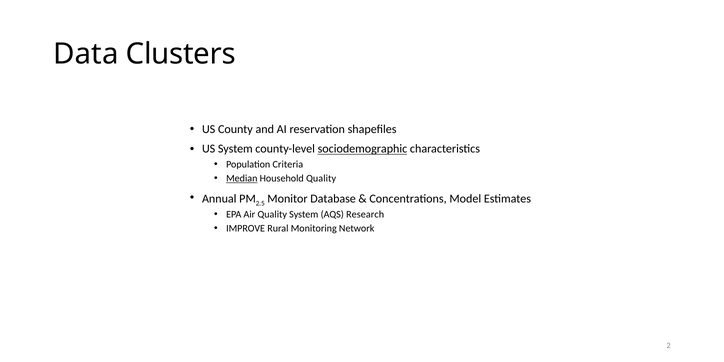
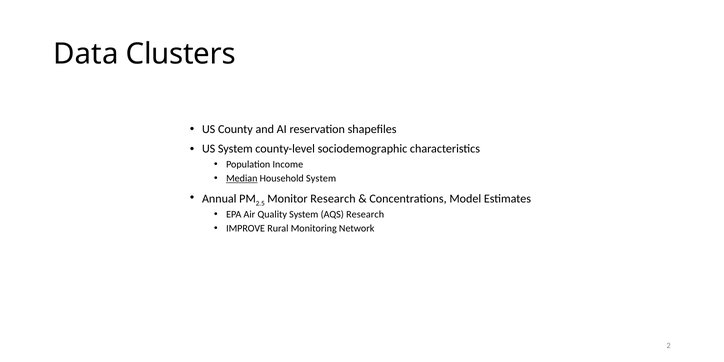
sociodemographic underline: present -> none
Criteria: Criteria -> Income
Household Quality: Quality -> System
Monitor Database: Database -> Research
